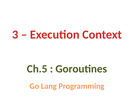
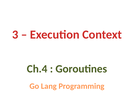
Ch.5: Ch.5 -> Ch.4
